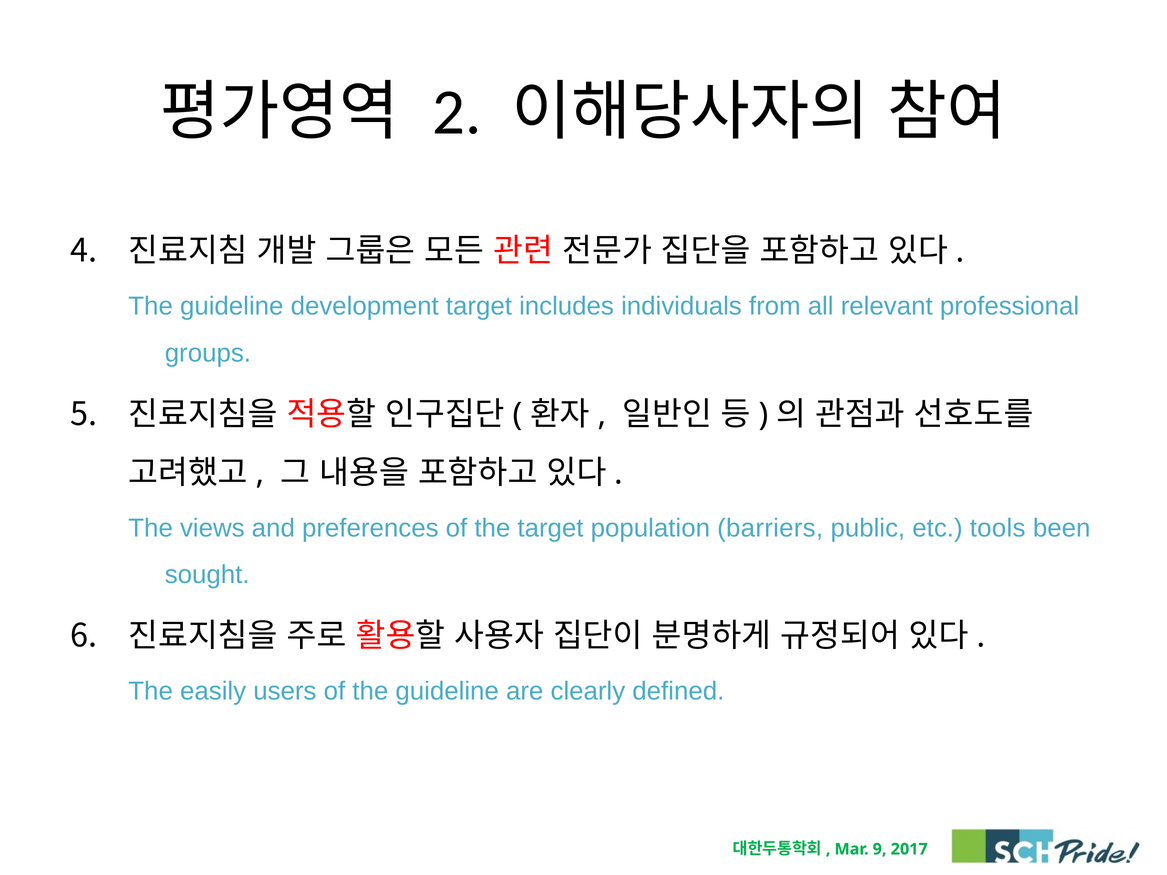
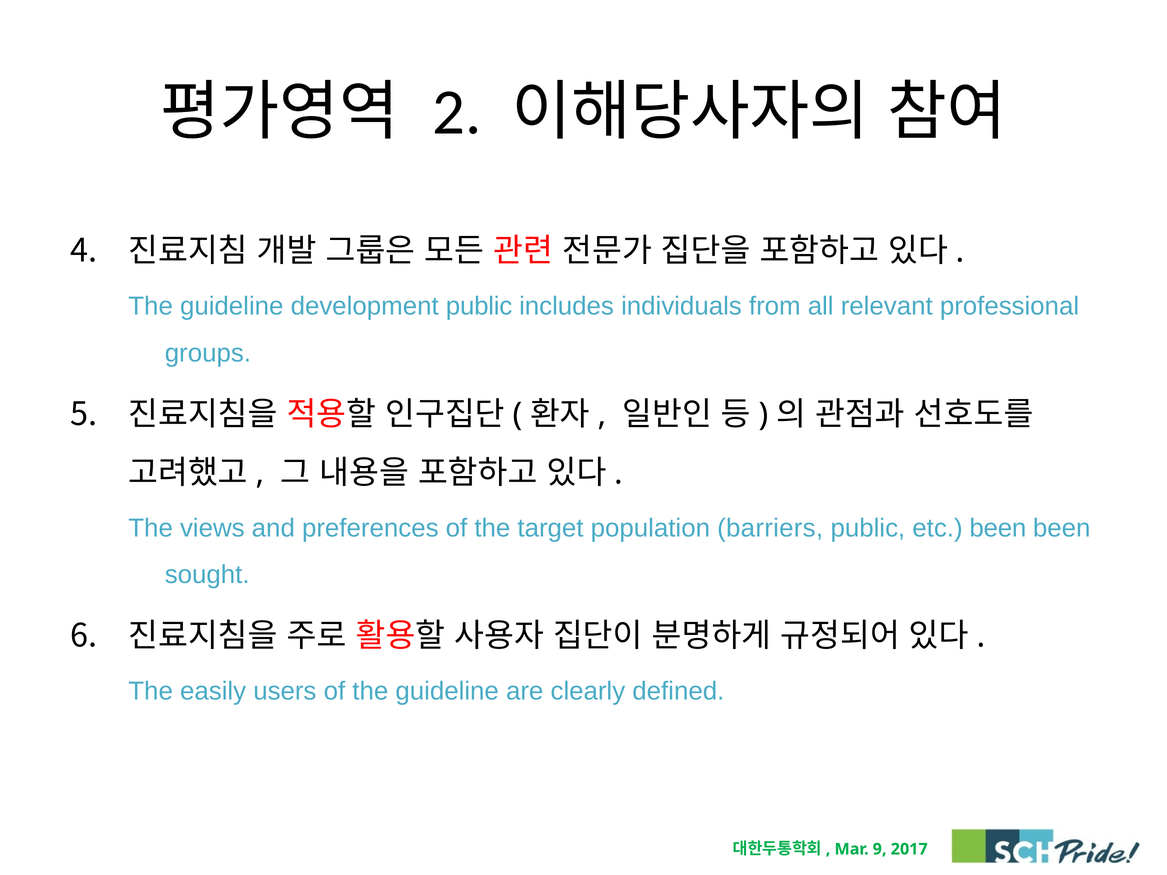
development target: target -> public
etc tools: tools -> been
